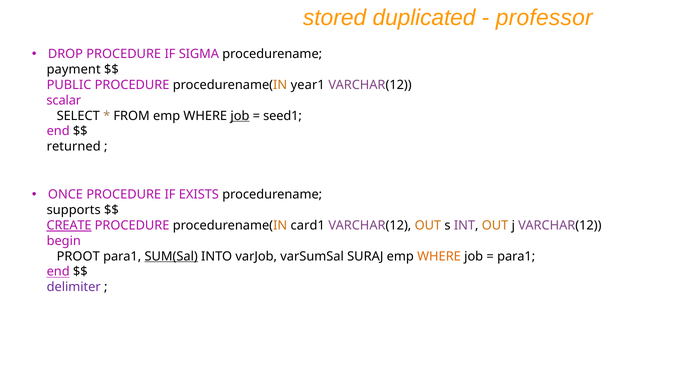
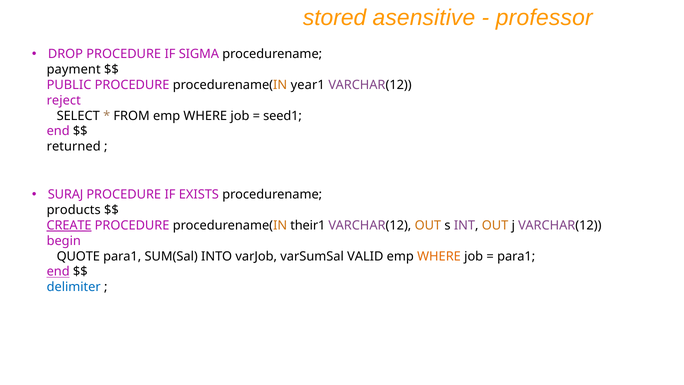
duplicated: duplicated -> asensitive
scalar: scalar -> reject
job at (240, 116) underline: present -> none
ONCE: ONCE -> SURAJ
supports: supports -> products
card1: card1 -> their1
PROOT: PROOT -> QUOTE
SUM(Sal underline: present -> none
SURAJ: SURAJ -> VALID
delimiter colour: purple -> blue
